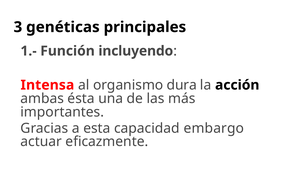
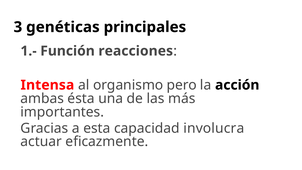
incluyendo: incluyendo -> reacciones
dura: dura -> pero
embargo: embargo -> involucra
